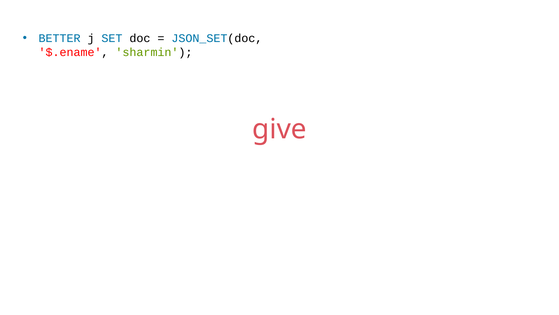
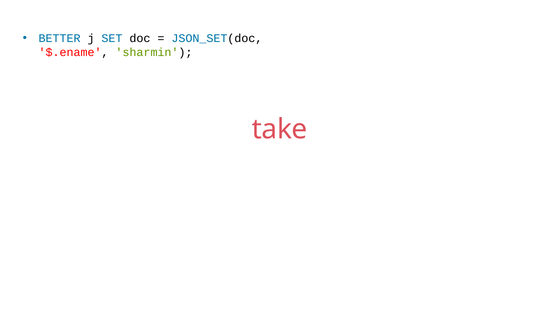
give: give -> take
